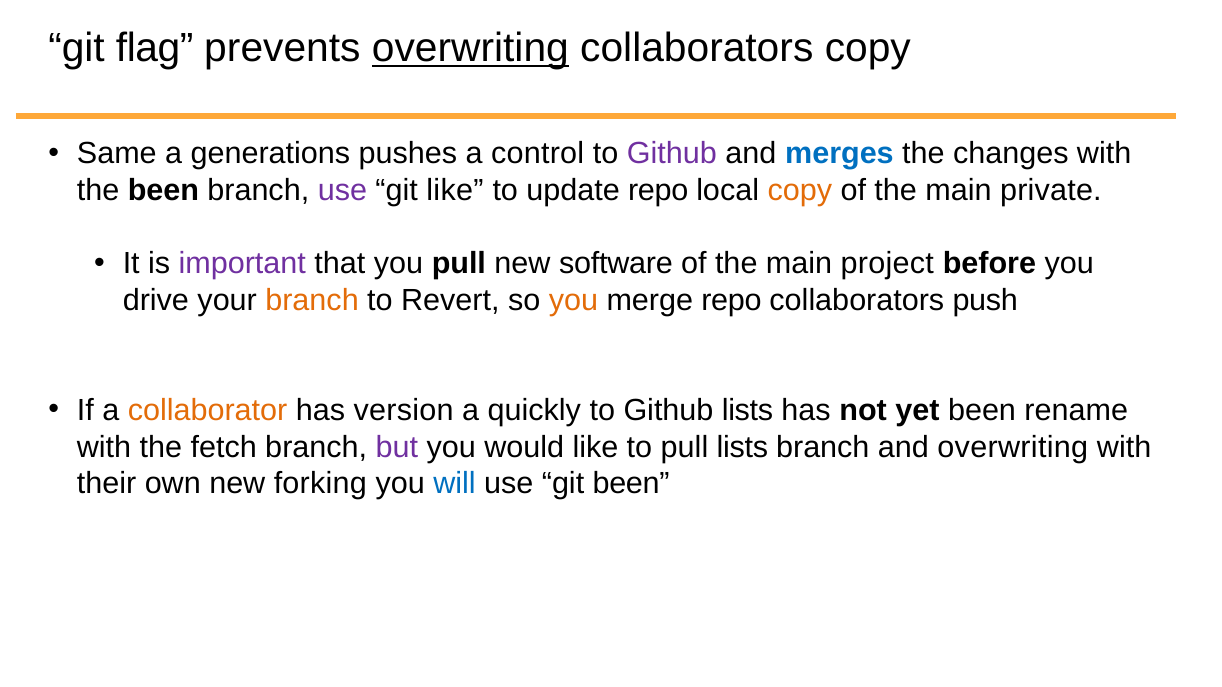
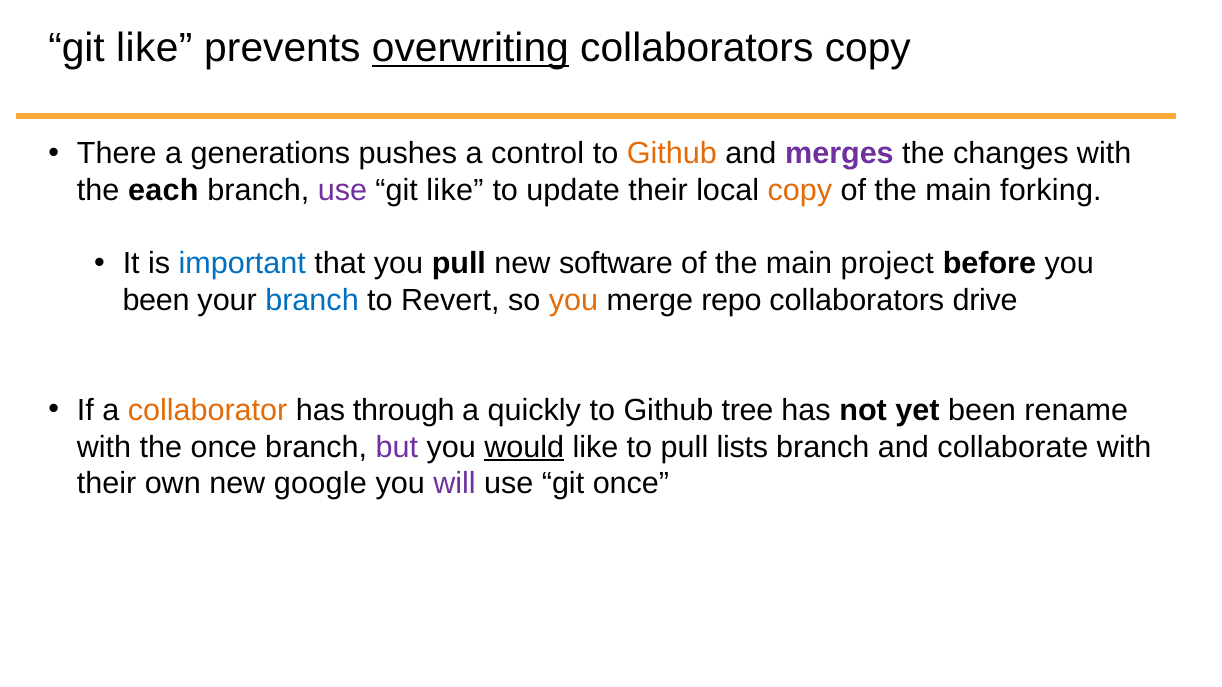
flag at (155, 48): flag -> like
Same: Same -> There
Github at (672, 154) colour: purple -> orange
merges colour: blue -> purple
the been: been -> each
update repo: repo -> their
private: private -> forking
important colour: purple -> blue
drive at (156, 301): drive -> been
branch at (312, 301) colour: orange -> blue
push: push -> drive
version: version -> through
Github lists: lists -> tree
the fetch: fetch -> once
would underline: none -> present
and overwriting: overwriting -> collaborate
forking: forking -> google
will colour: blue -> purple
git been: been -> once
